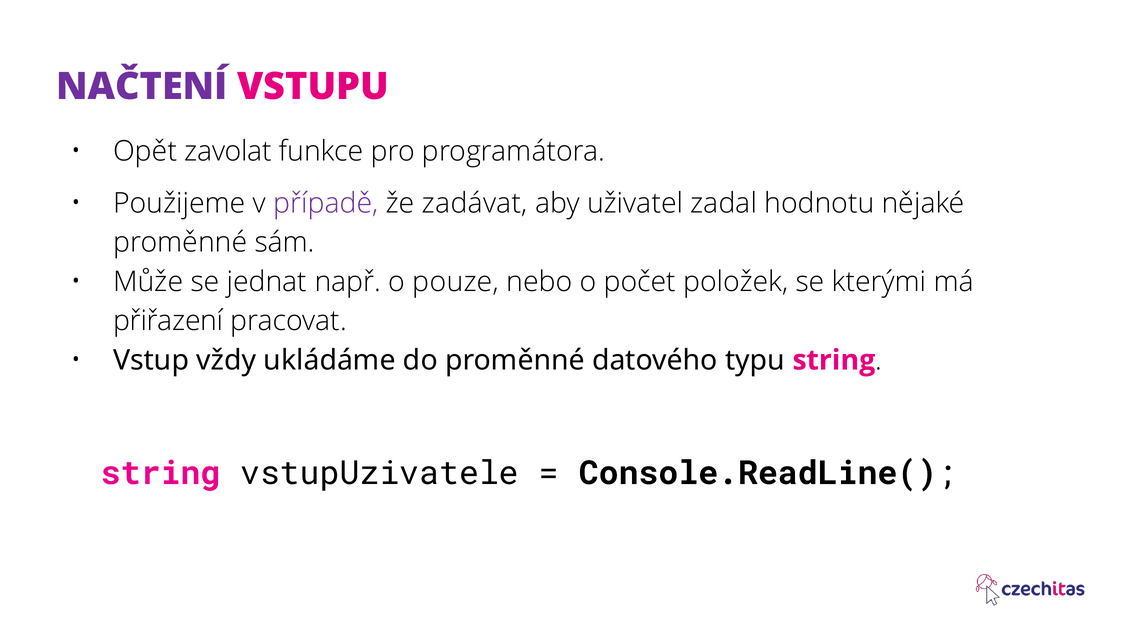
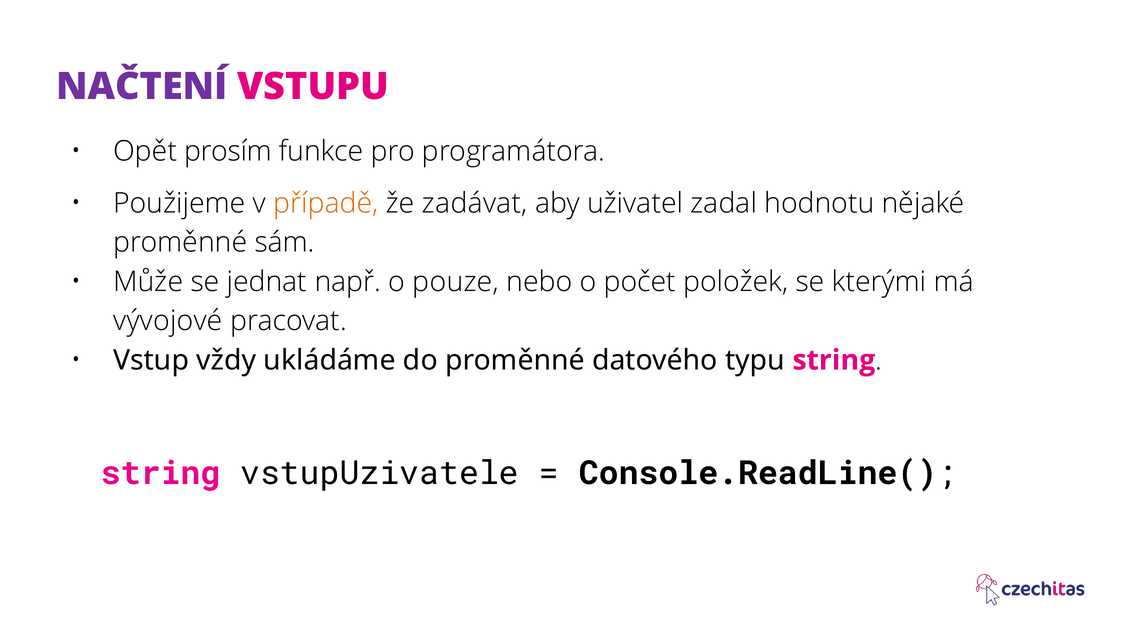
zavolat: zavolat -> prosím
případě colour: purple -> orange
přiřazení: přiřazení -> vývojové
